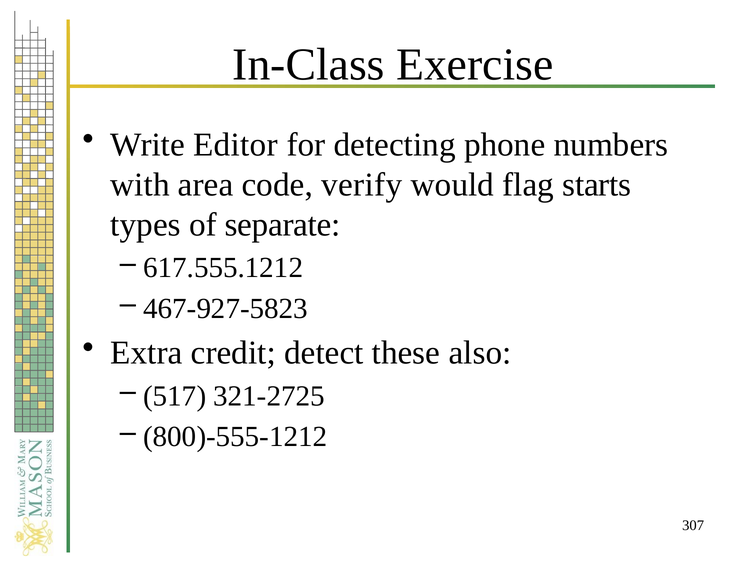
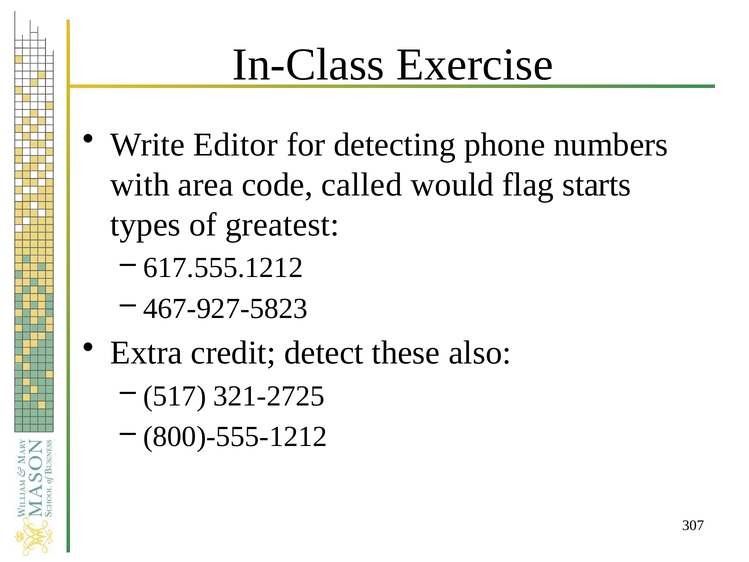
verify: verify -> called
separate: separate -> greatest
